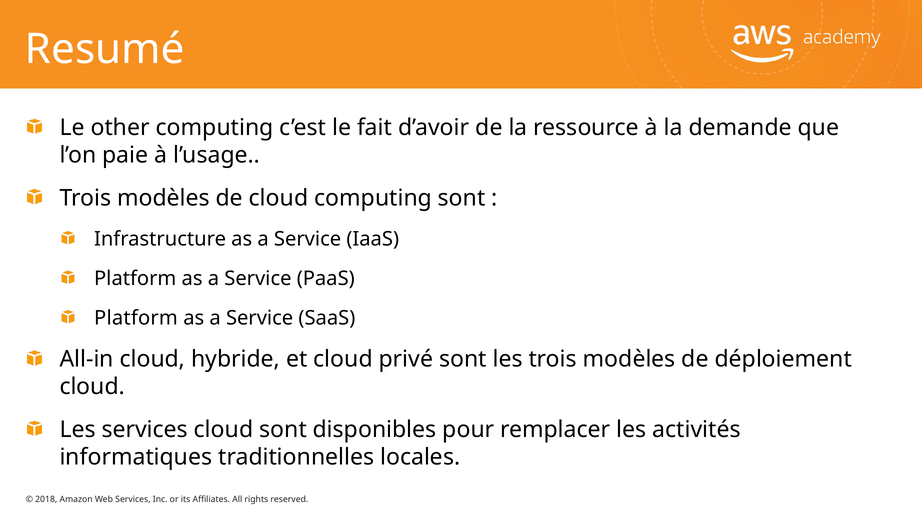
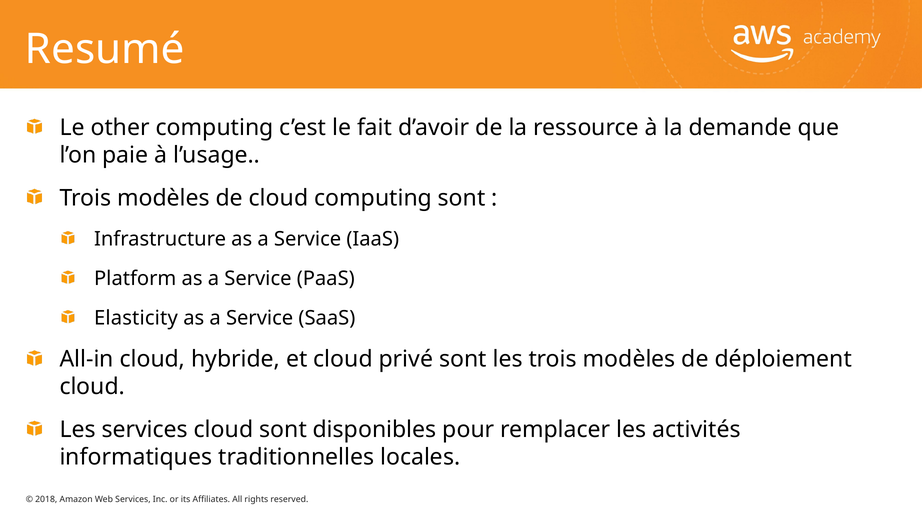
Platform at (136, 318): Platform -> Elasticity
